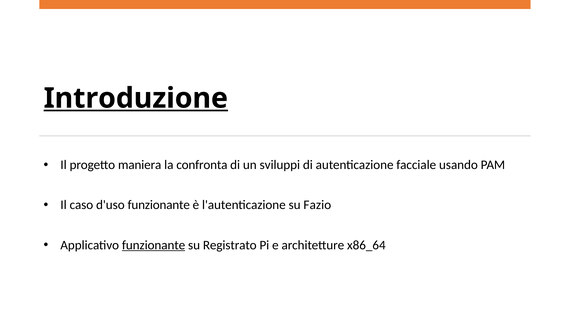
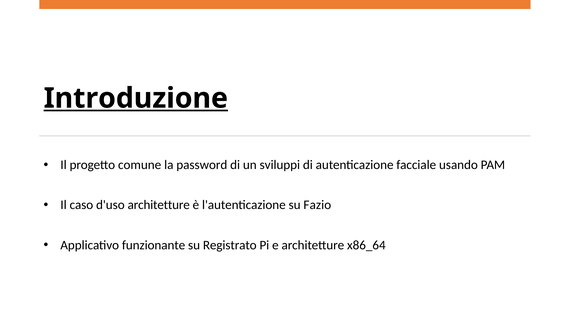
maniera: maniera -> comune
confronta: confronta -> password
d'uso funzionante: funzionante -> architetture
funzionante at (154, 245) underline: present -> none
